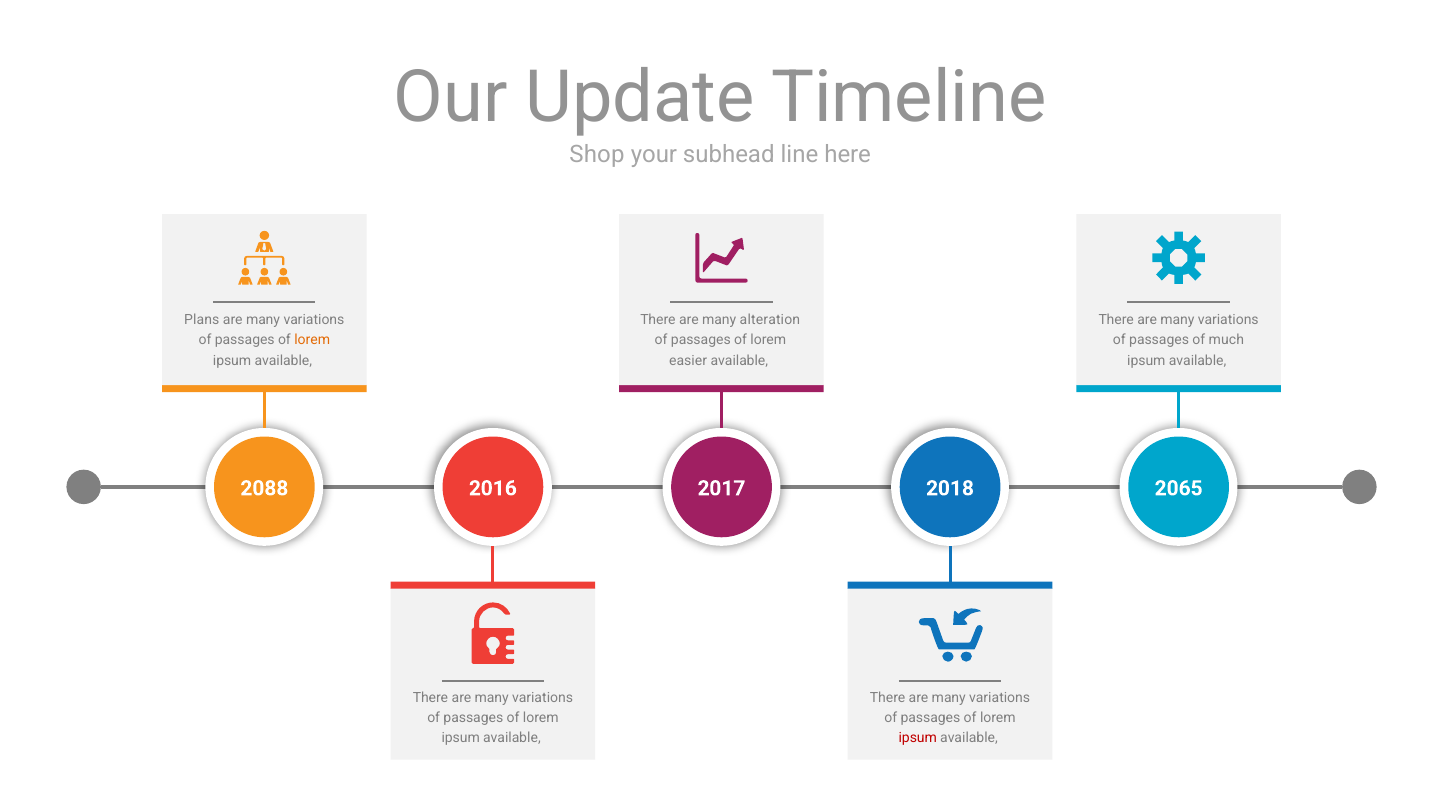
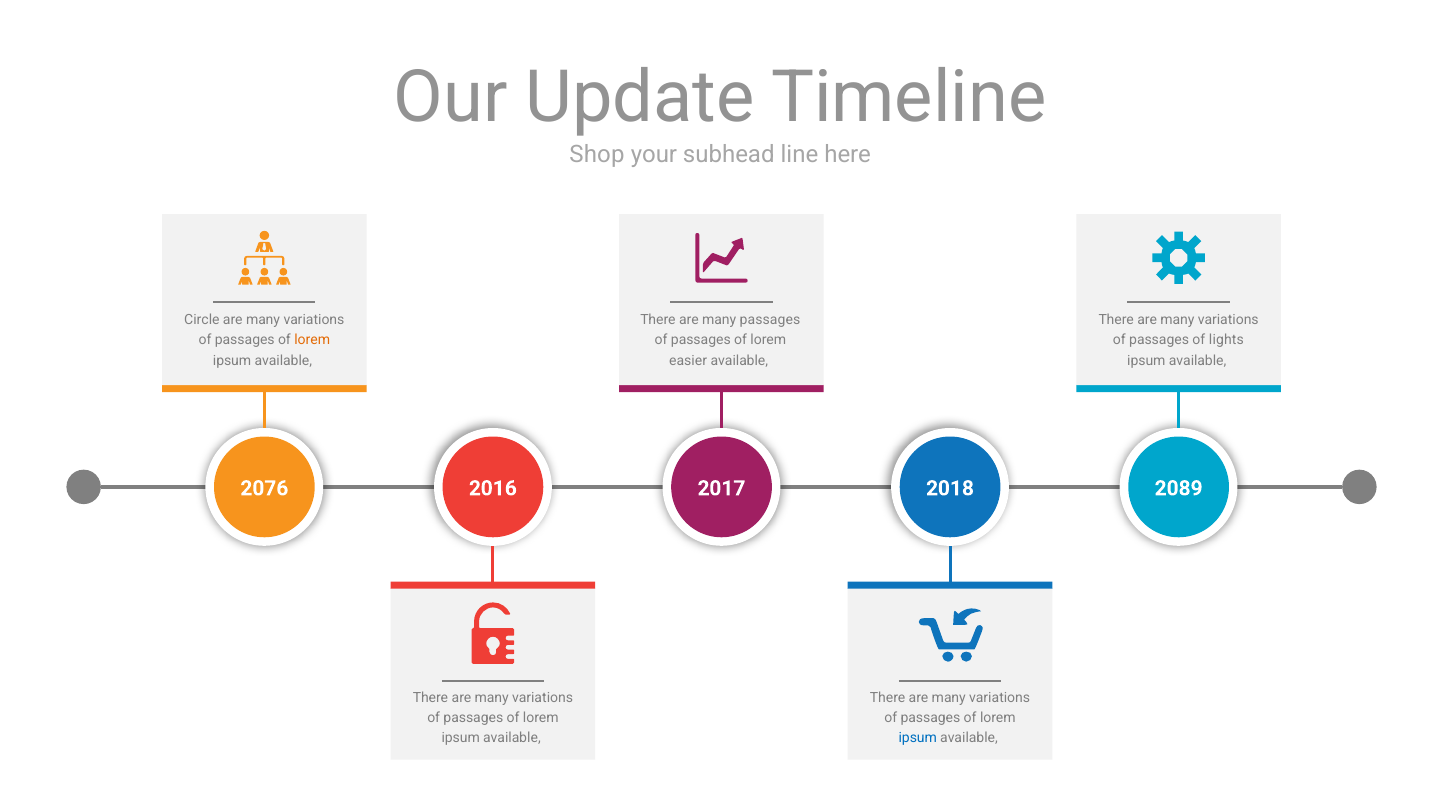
Plans: Plans -> Circle
many alteration: alteration -> passages
much: much -> lights
2088: 2088 -> 2076
2065: 2065 -> 2089
ipsum at (918, 738) colour: red -> blue
